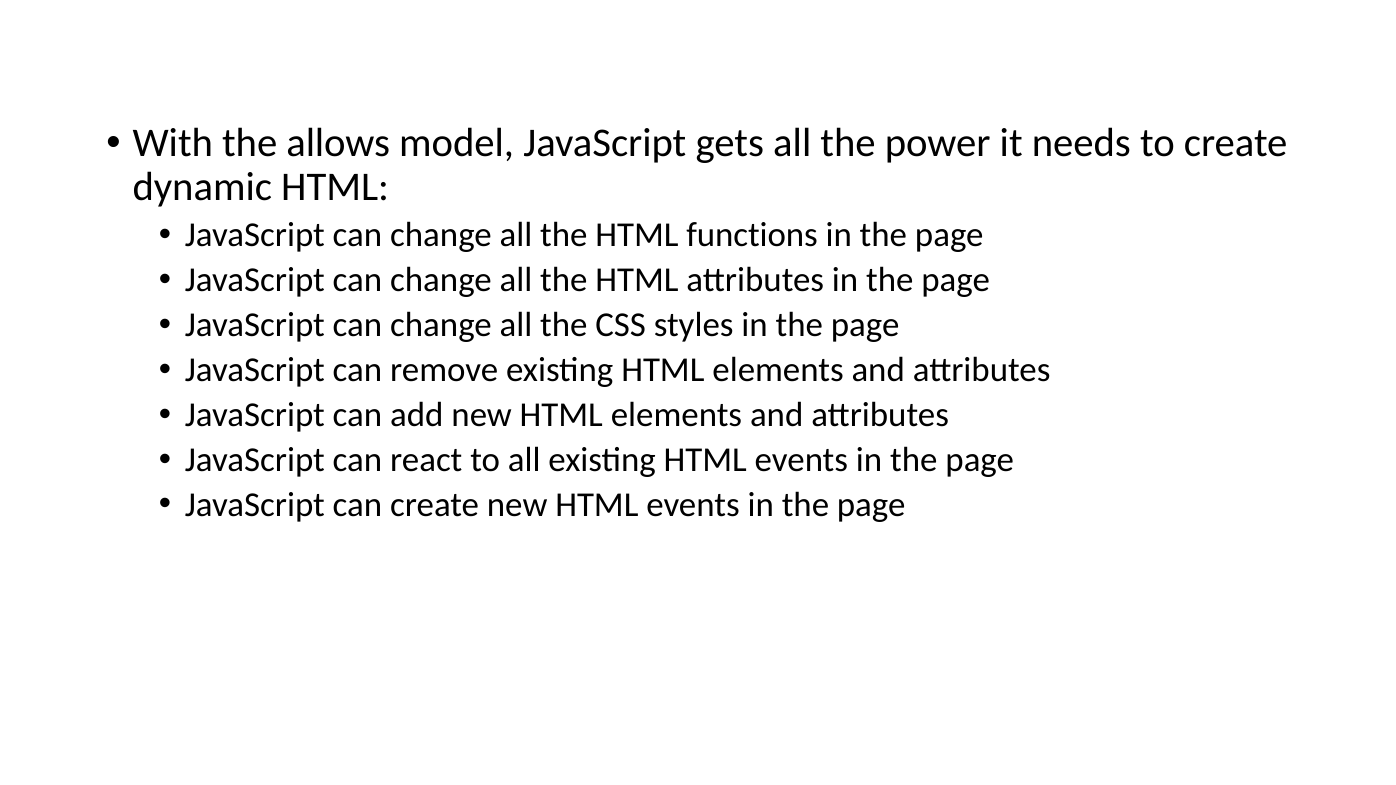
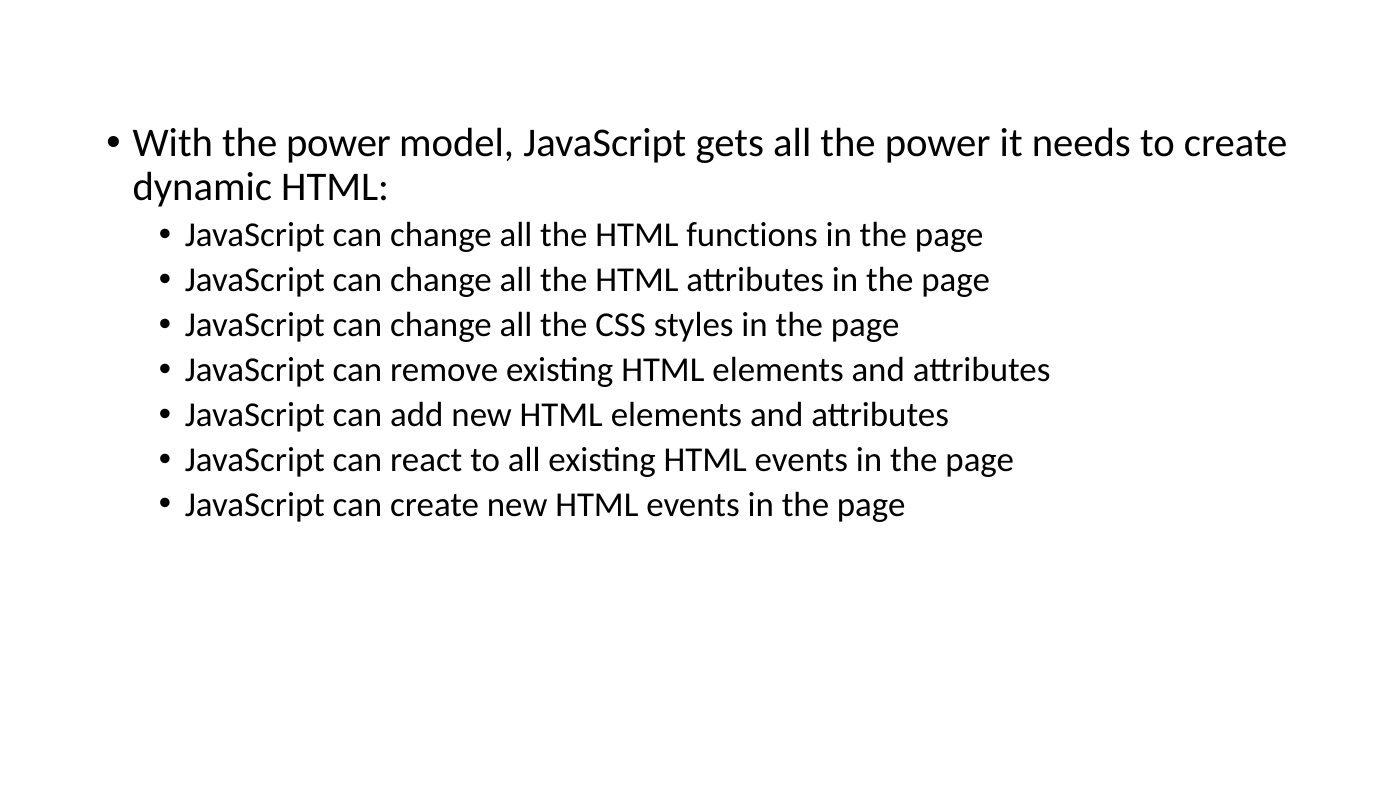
With the allows: allows -> power
